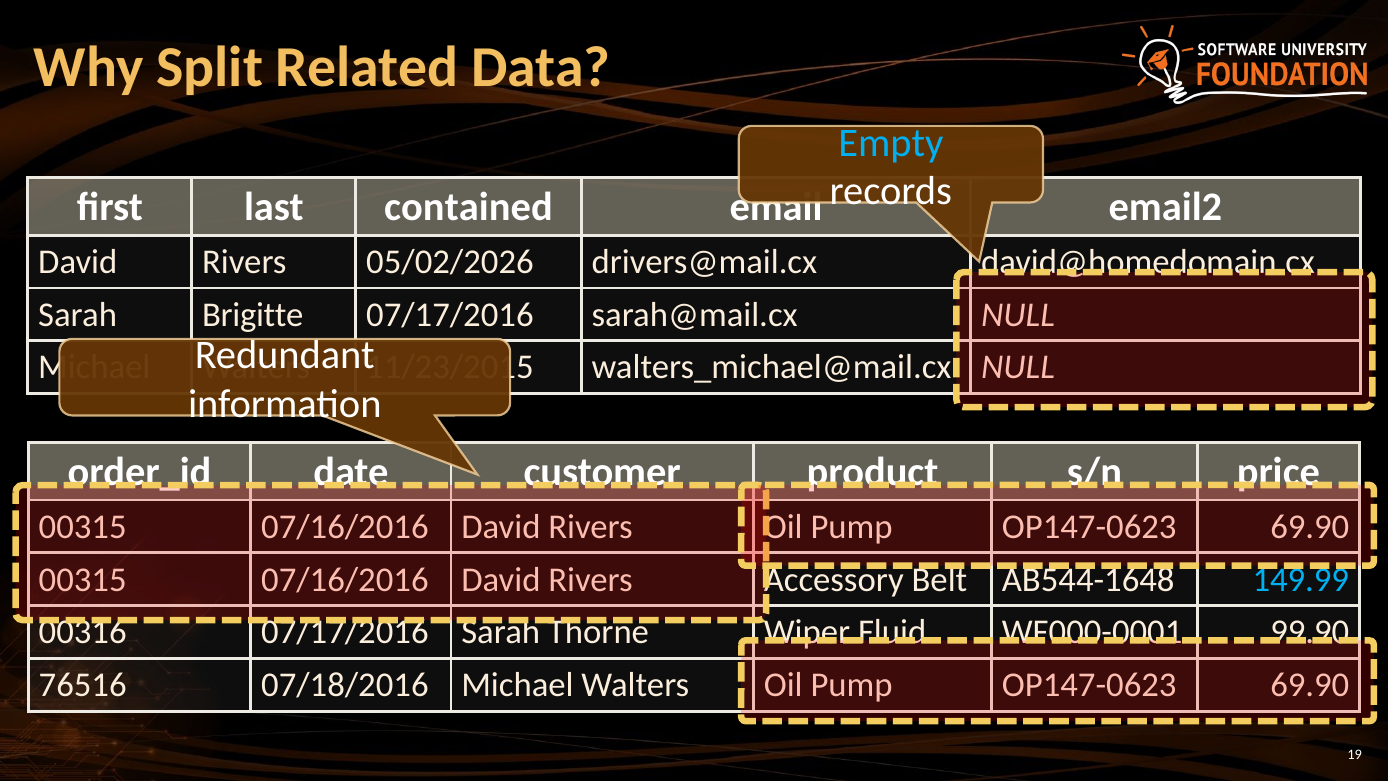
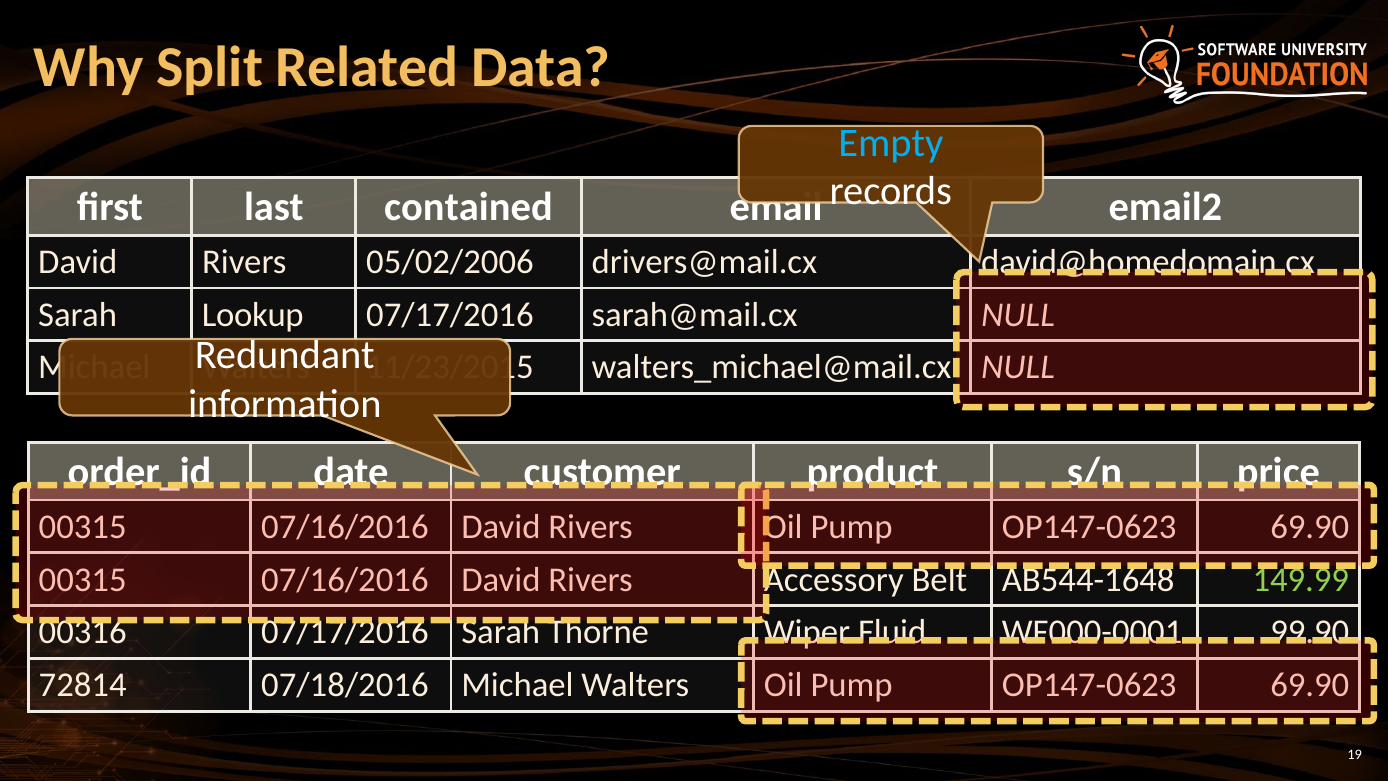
05/02/2026: 05/02/2026 -> 05/02/2006
Brigitte: Brigitte -> Lookup
149.99 colour: light blue -> light green
76516: 76516 -> 72814
